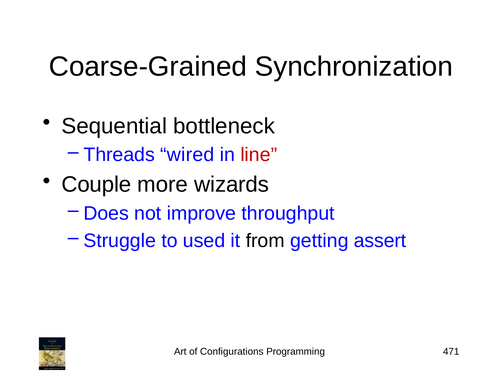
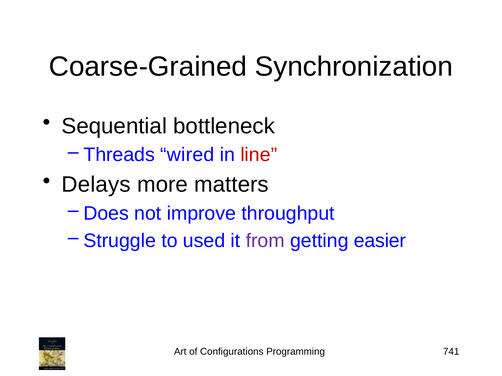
Couple: Couple -> Delays
wizards: wizards -> matters
from colour: black -> purple
assert: assert -> easier
471: 471 -> 741
